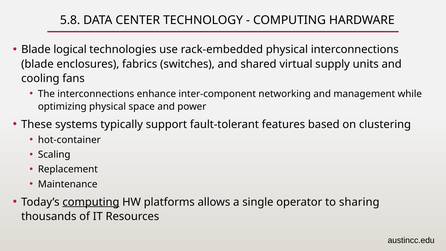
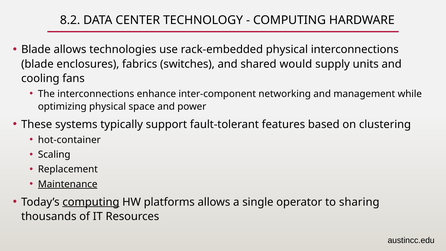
5.8: 5.8 -> 8.2
Blade logical: logical -> allows
virtual: virtual -> would
Maintenance underline: none -> present
